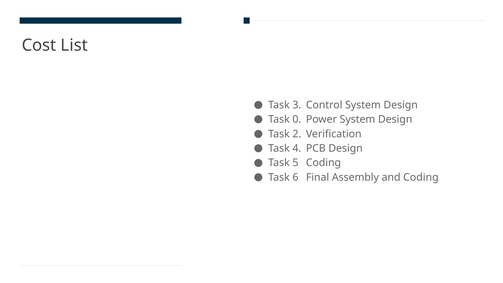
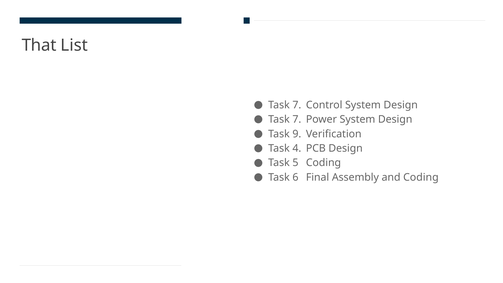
Cost: Cost -> That
3 at (297, 105): 3 -> 7
0 at (297, 119): 0 -> 7
2: 2 -> 9
